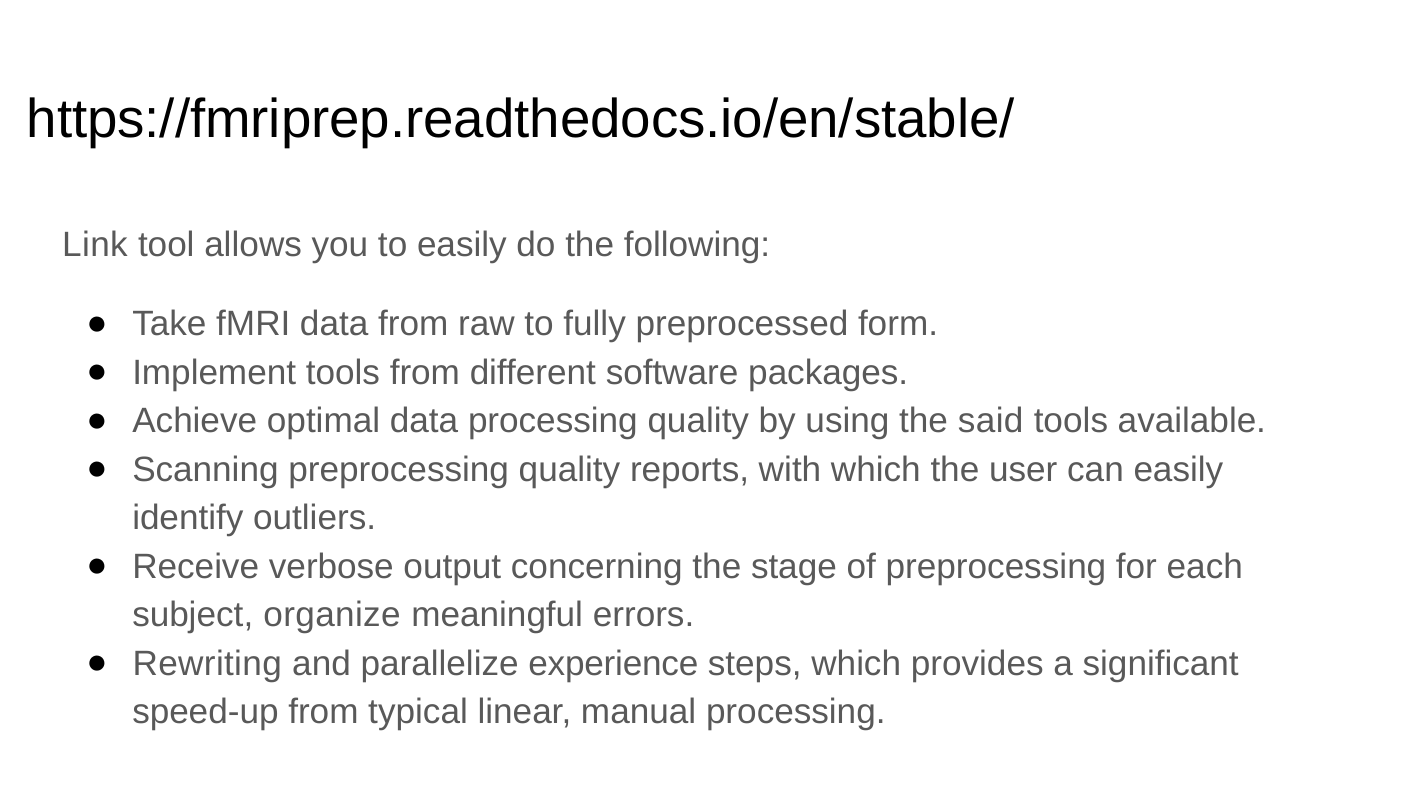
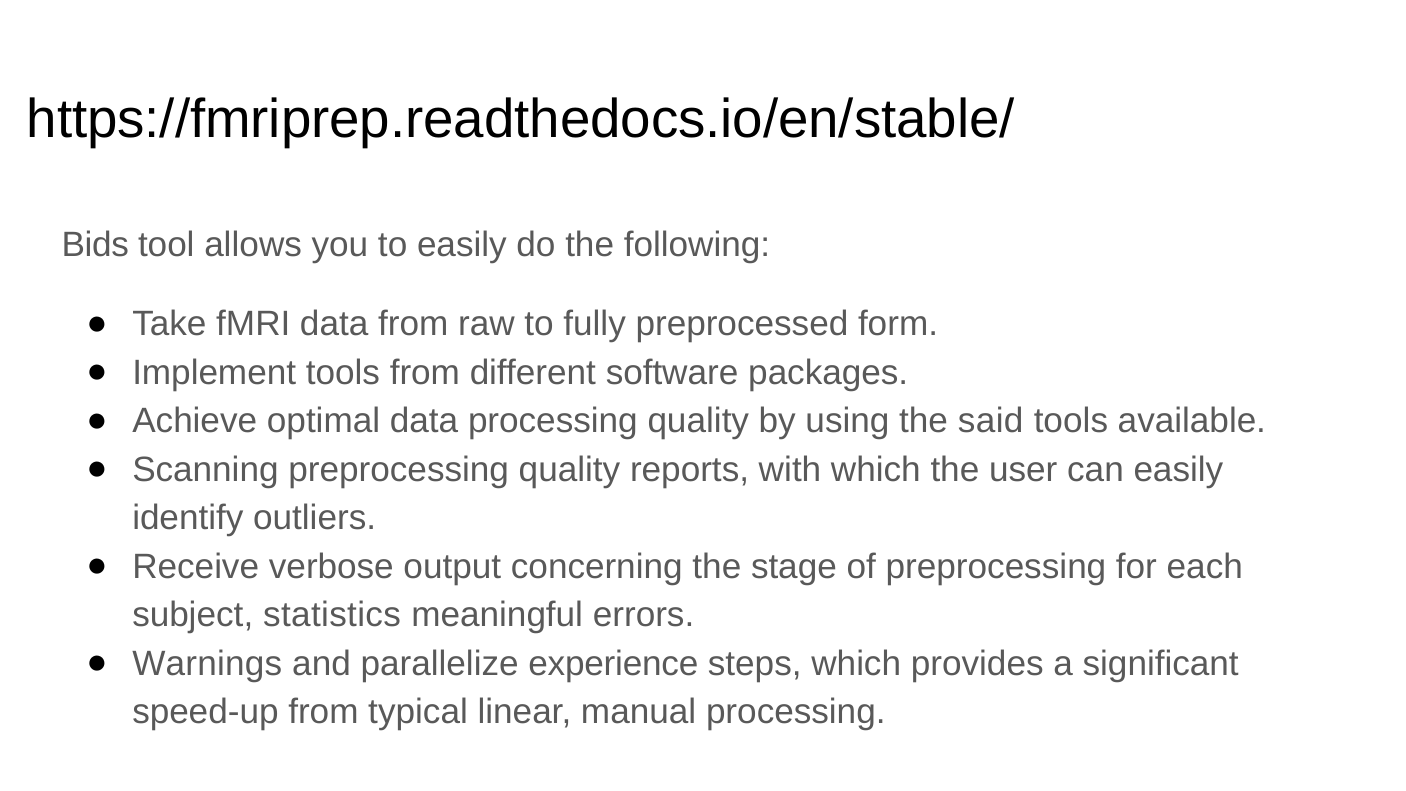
Link: Link -> Bids
organize: organize -> statistics
Rewriting: Rewriting -> Warnings
